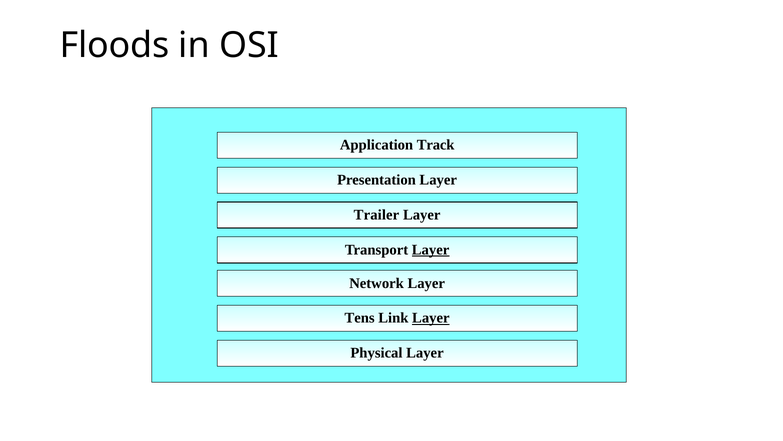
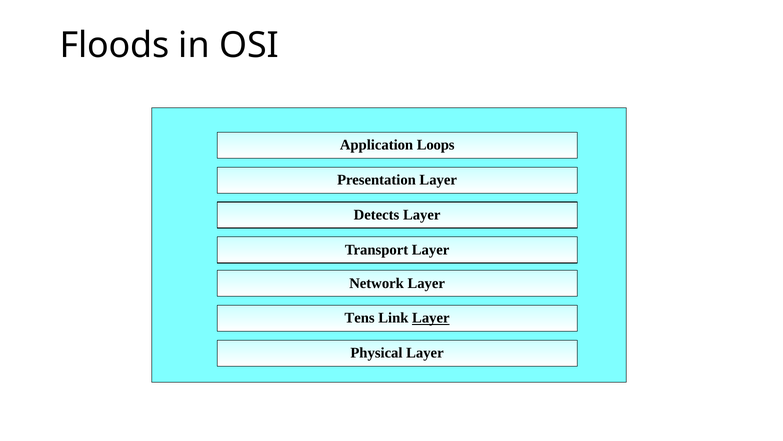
Track: Track -> Loops
Trailer: Trailer -> Detects
Layer at (431, 249) underline: present -> none
